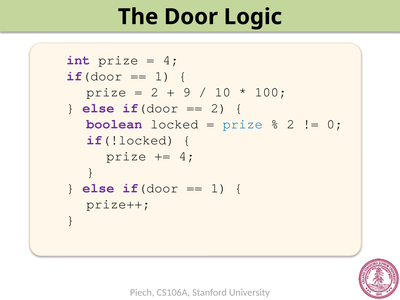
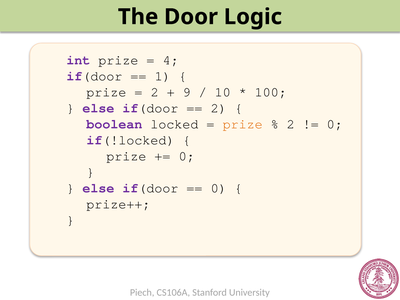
prize at (243, 124) colour: blue -> orange
4 at (187, 156): 4 -> 0
1 at (219, 188): 1 -> 0
